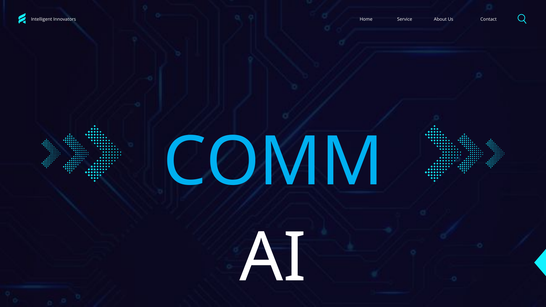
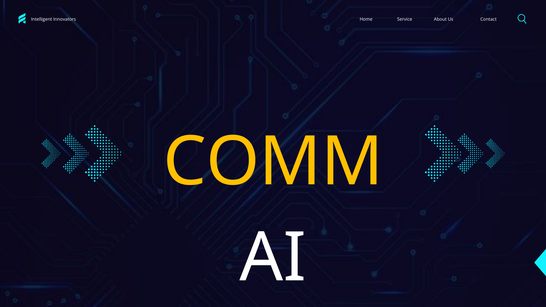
COMM colour: light blue -> yellow
